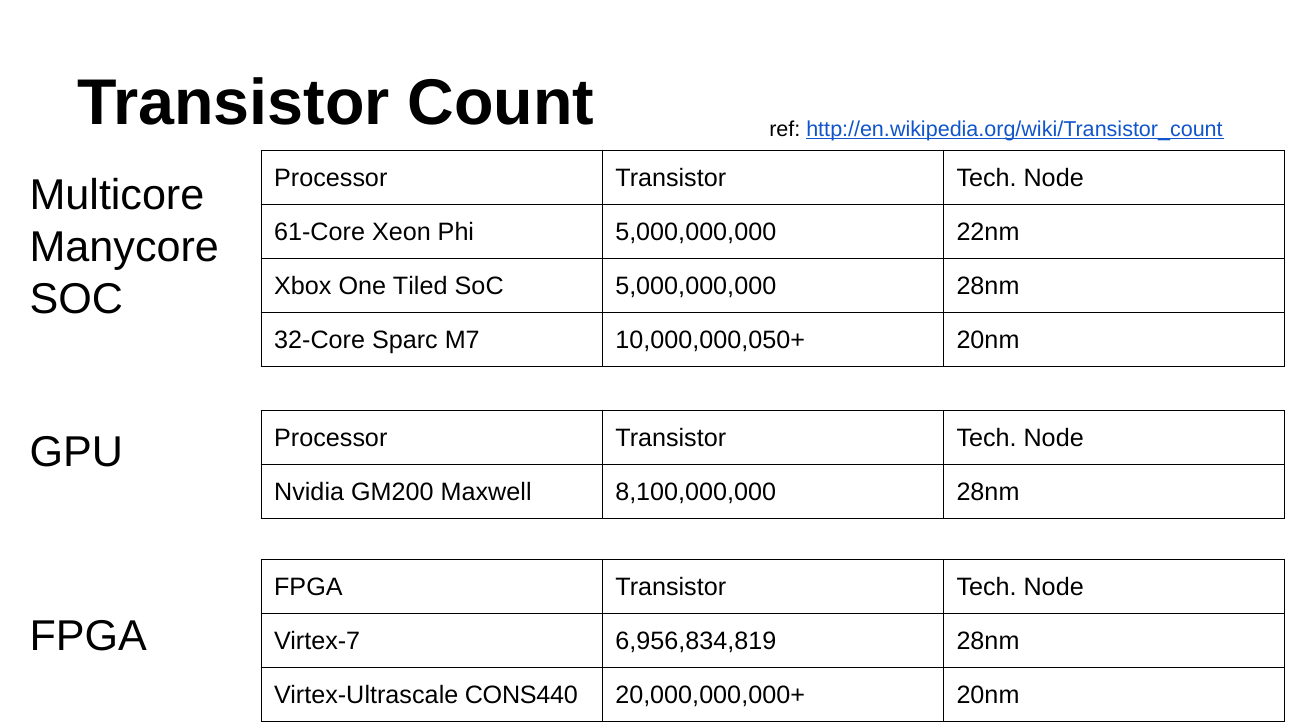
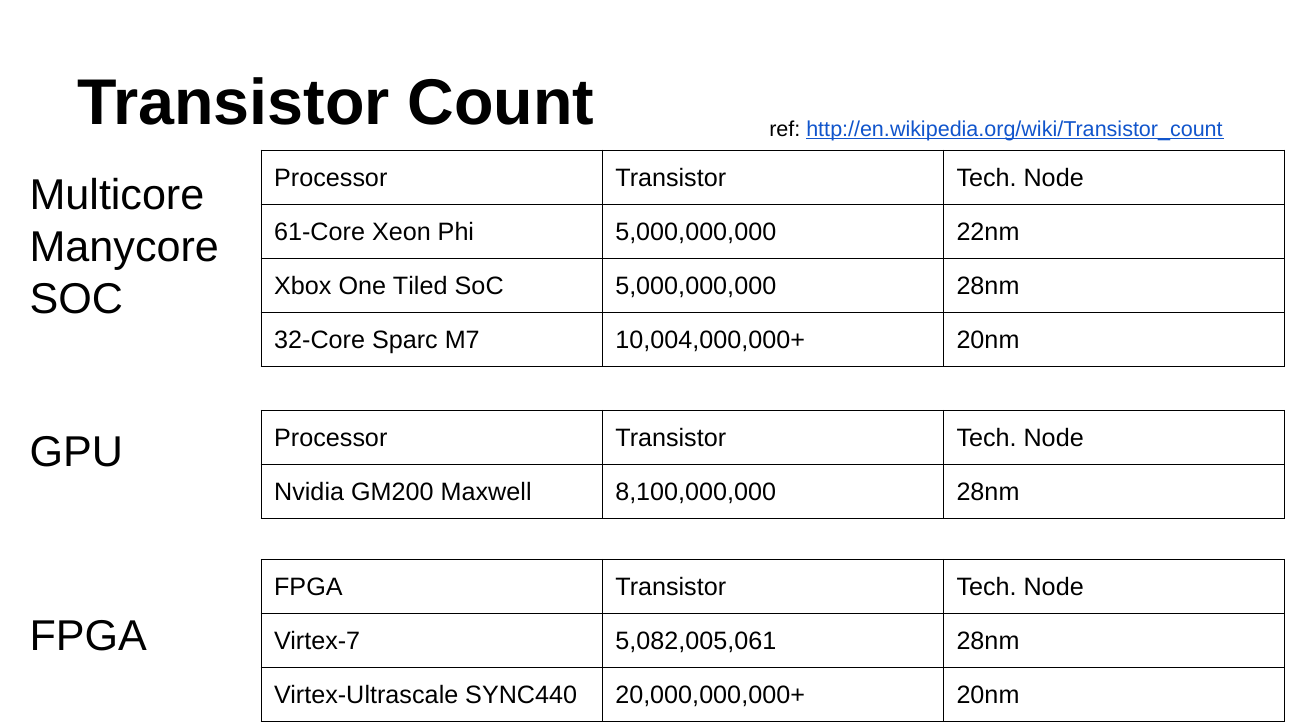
10,000,000,050+: 10,000,000,050+ -> 10,004,000,000+
6,956,834,819: 6,956,834,819 -> 5,082,005,061
CONS440: CONS440 -> SYNC440
